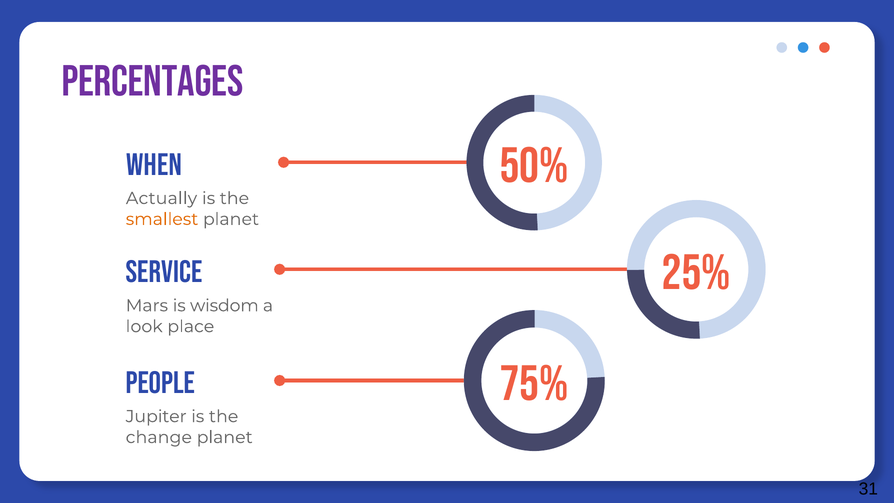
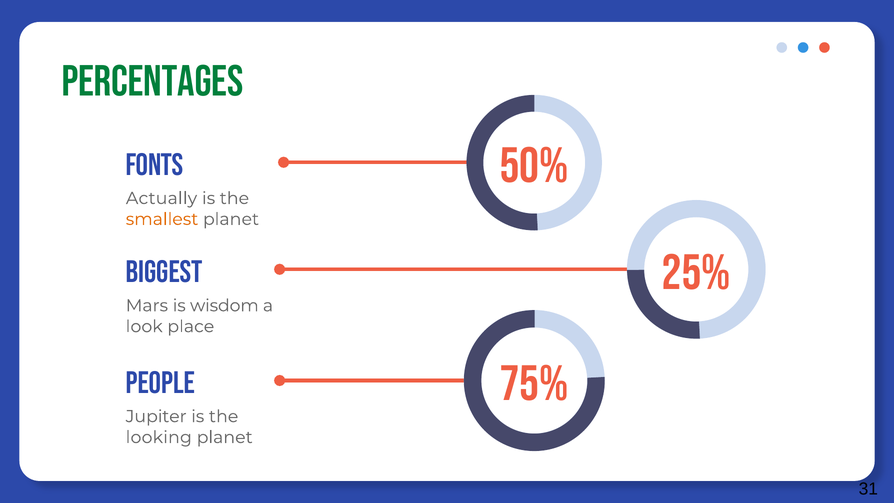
PERCENTAGES colour: purple -> green
WHEN: WHEN -> FONTS
SERVICE: SERVICE -> BIGGEST
change: change -> looking
